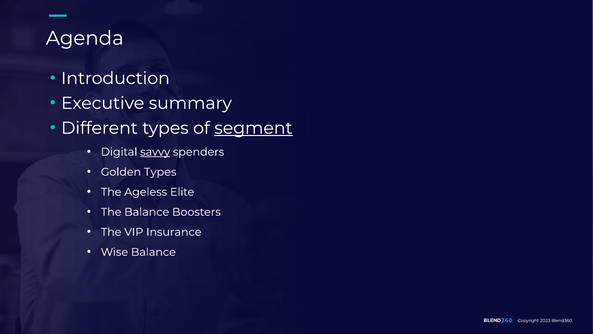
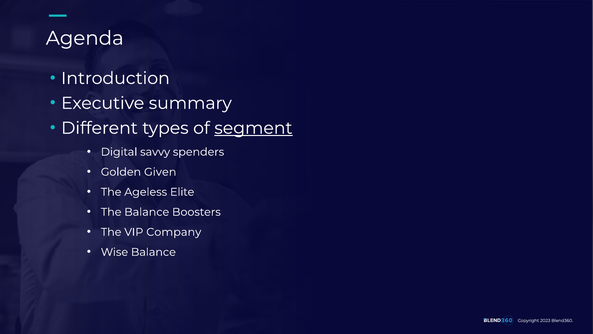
savvy underline: present -> none
Golden Types: Types -> Given
Insurance: Insurance -> Company
